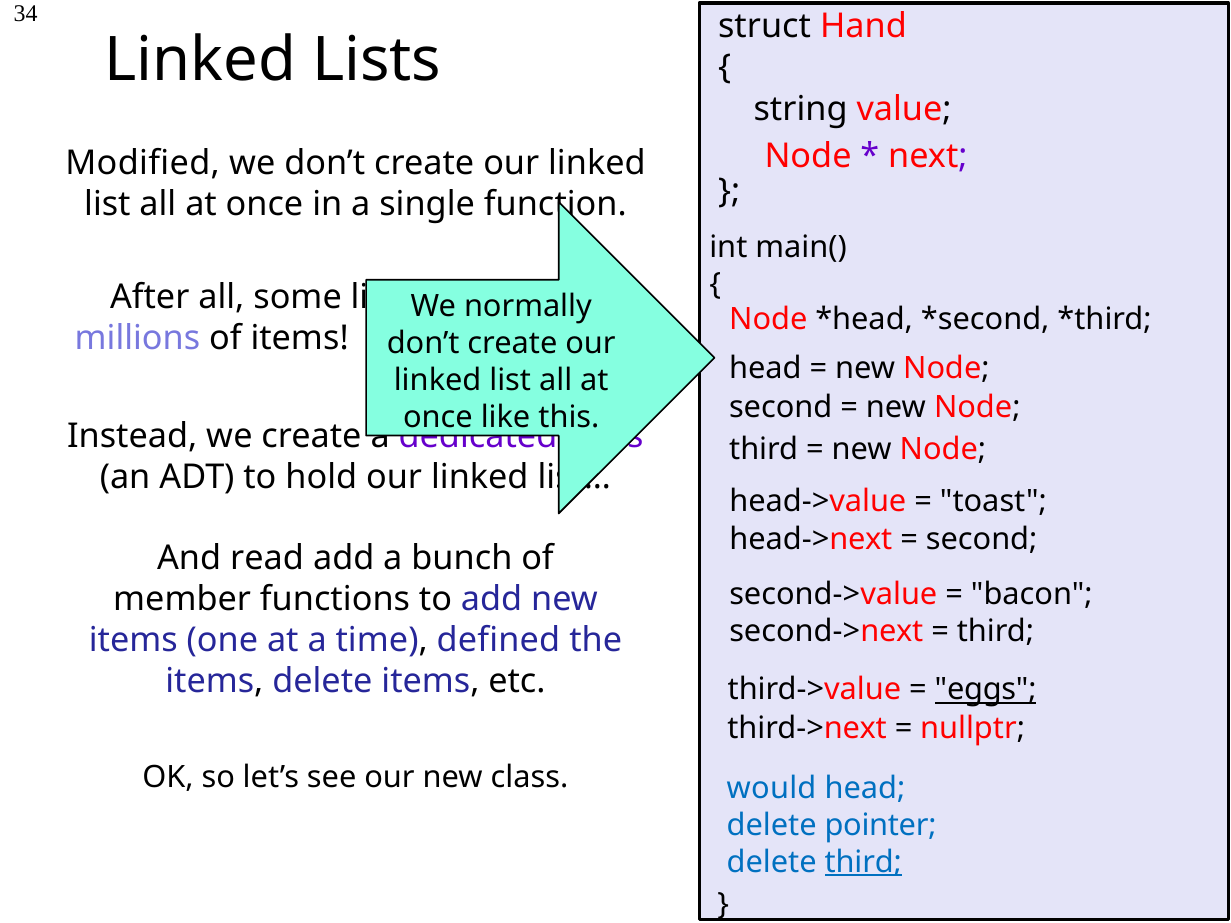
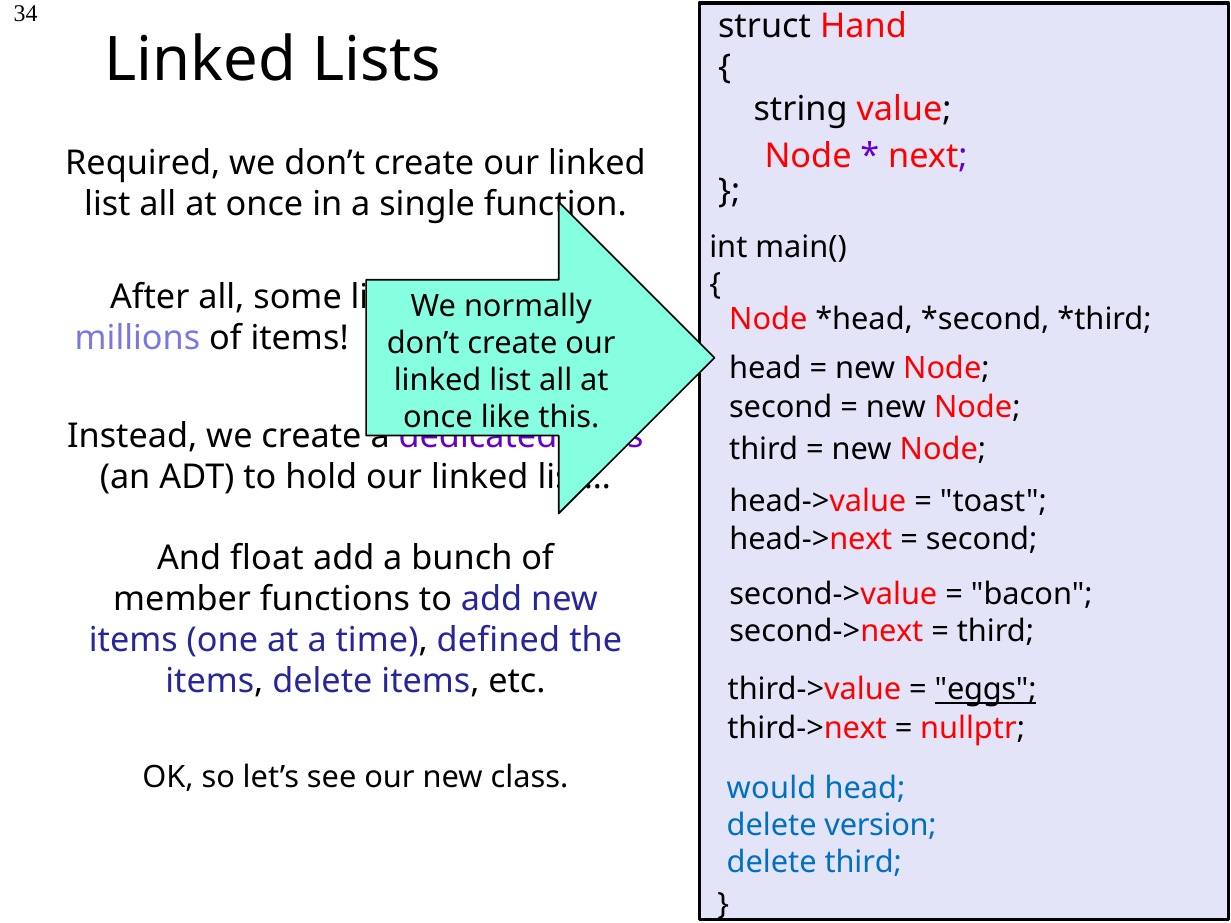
Modified: Modified -> Required
read: read -> float
pointer: pointer -> version
third at (863, 862) underline: present -> none
